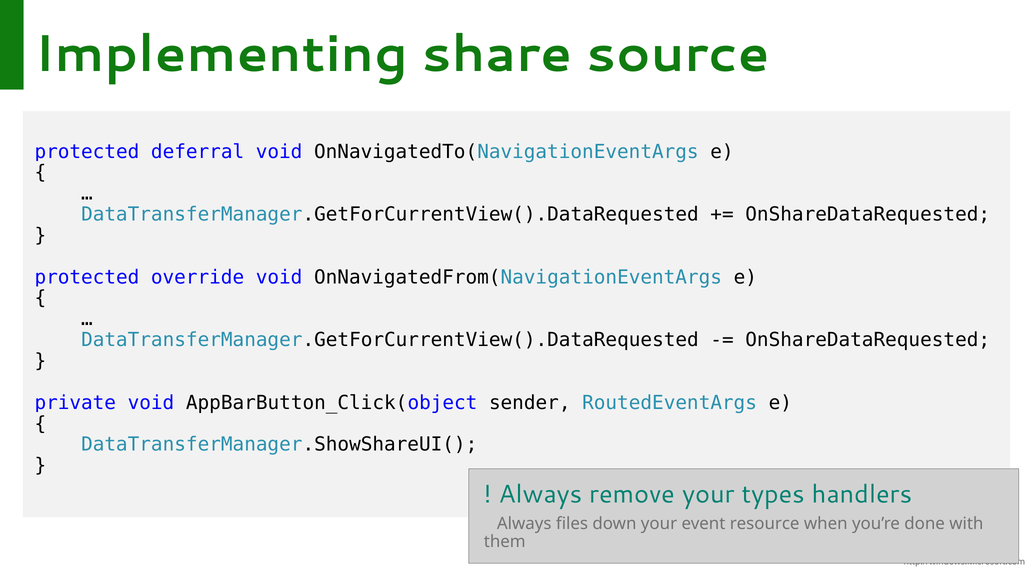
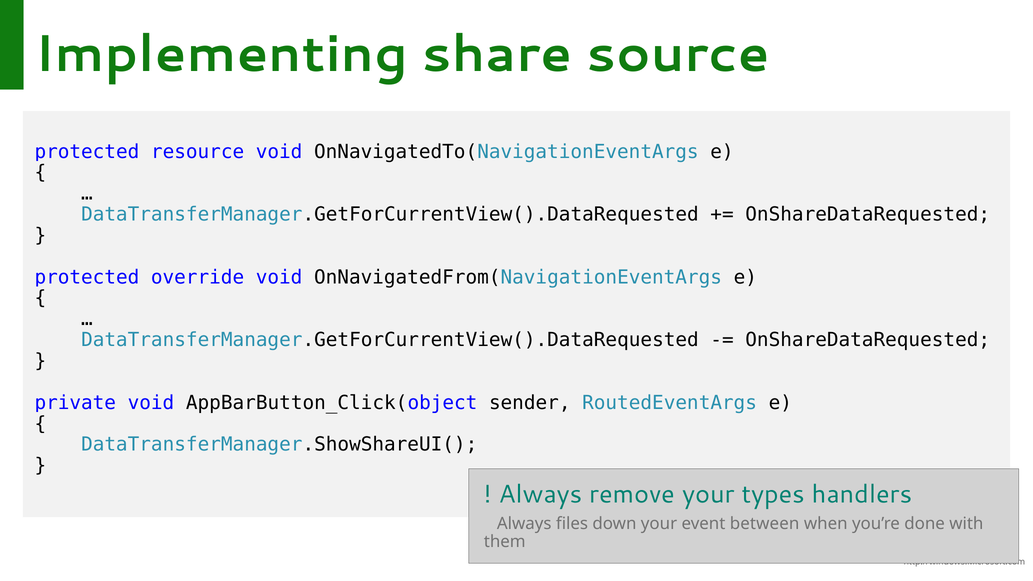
deferral: deferral -> resource
resource: resource -> between
